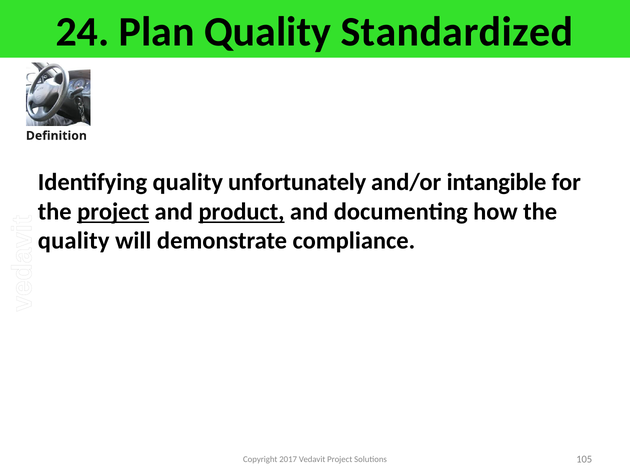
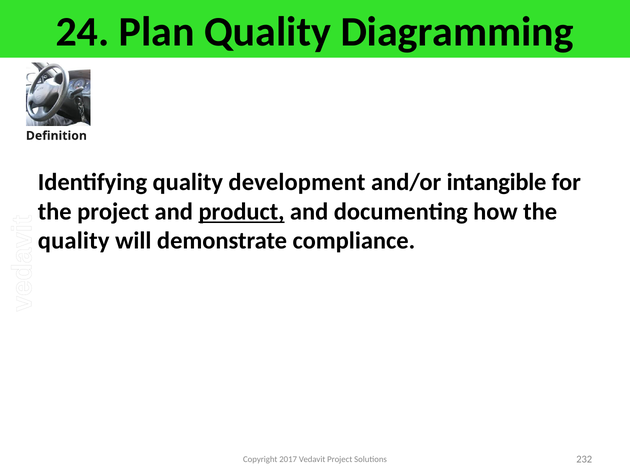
Standardized: Standardized -> Diagramming
unfortunately: unfortunately -> development
project at (113, 212) underline: present -> none
105: 105 -> 232
